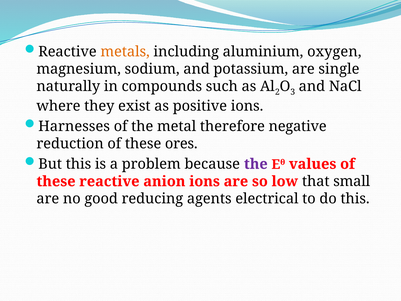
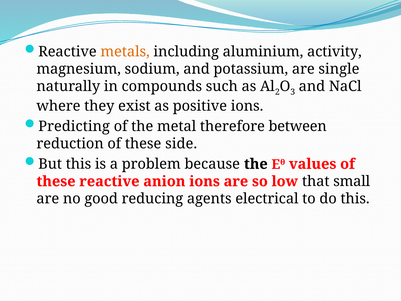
oxygen: oxygen -> activity
Harnesses: Harnesses -> Predicting
negative: negative -> between
ores: ores -> side
the at (256, 164) colour: purple -> black
